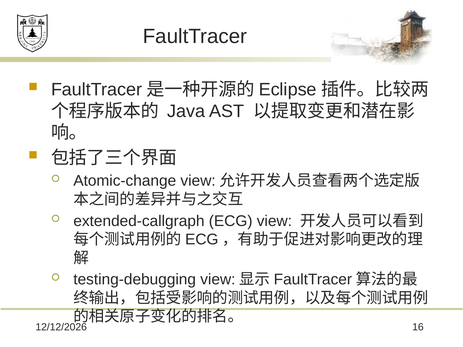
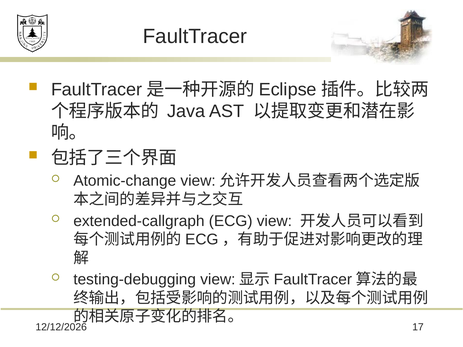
16: 16 -> 17
